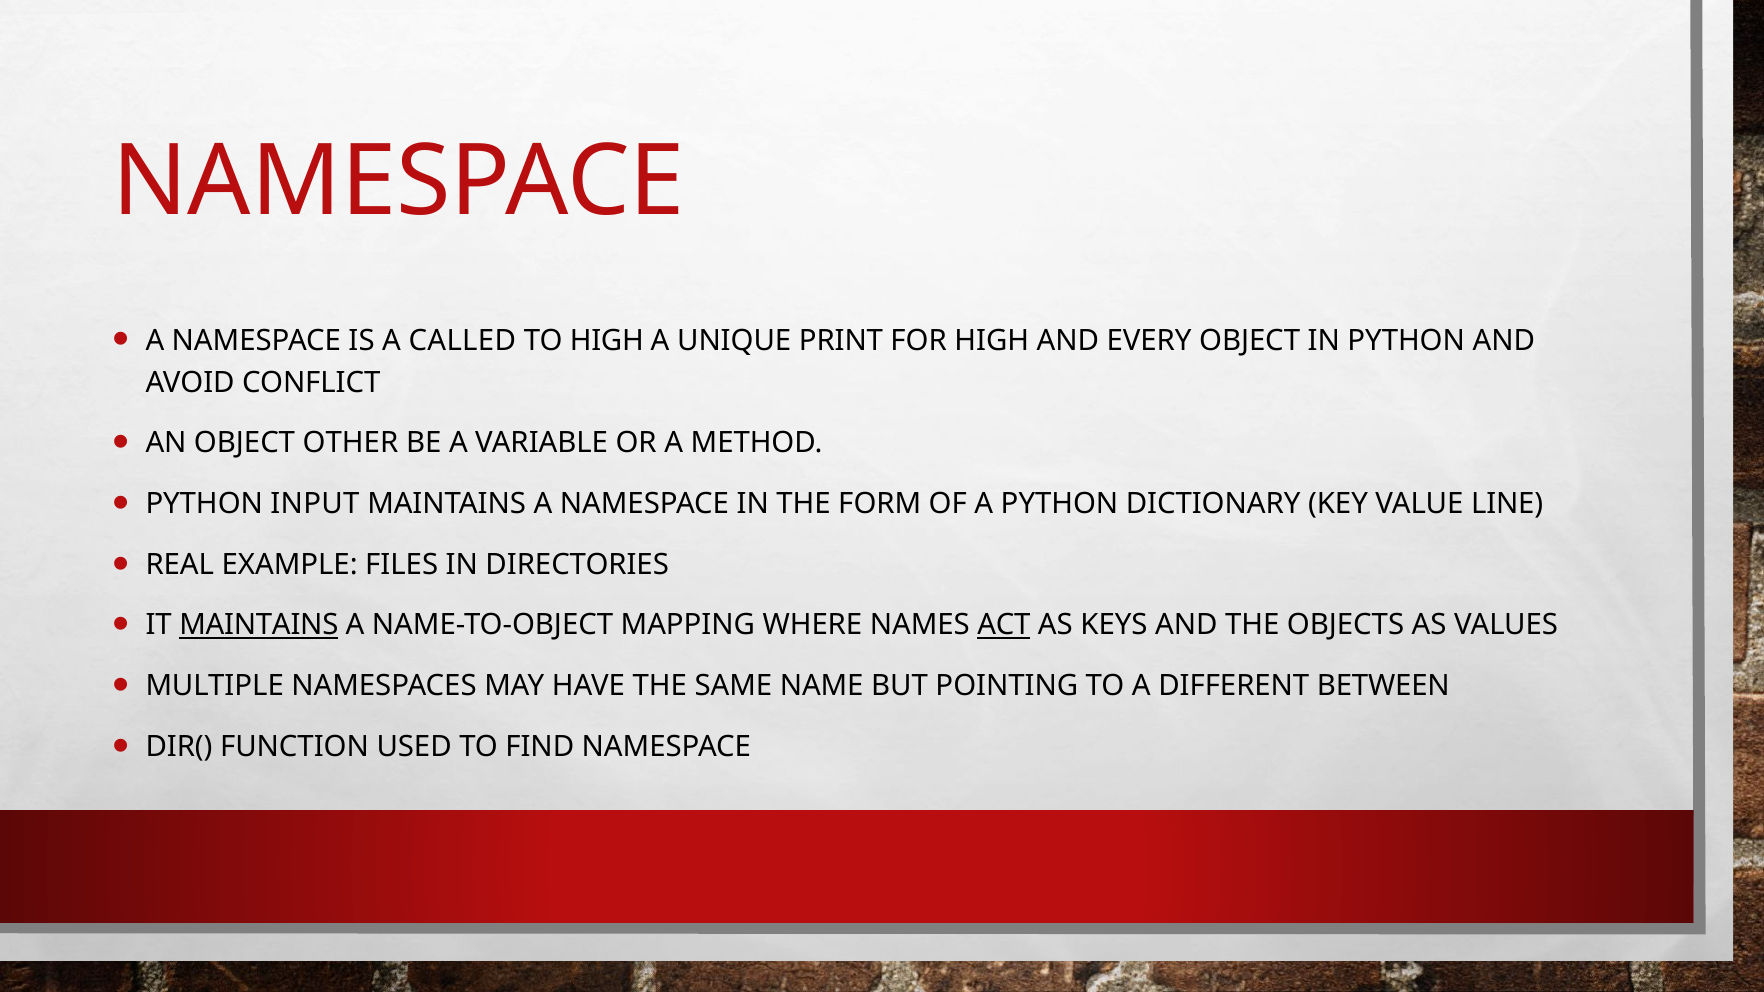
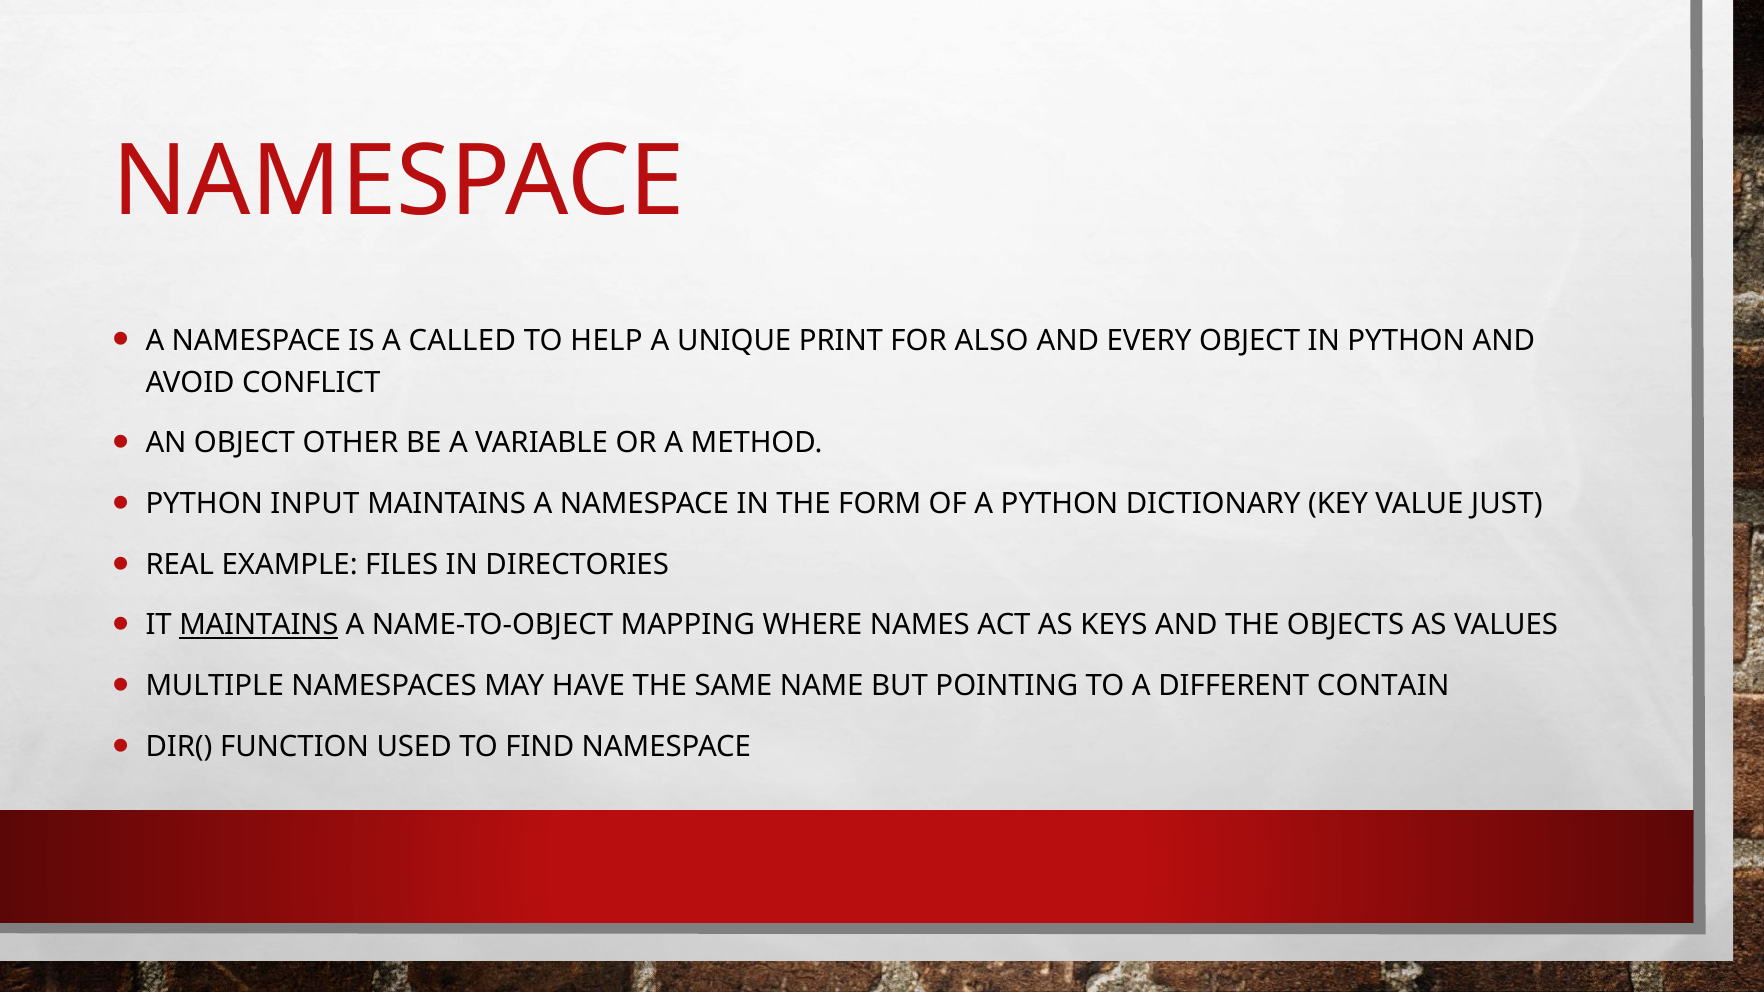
TO HIGH: HIGH -> HELP
FOR HIGH: HIGH -> ALSO
LINE: LINE -> JUST
ACT underline: present -> none
BETWEEN: BETWEEN -> CONTAIN
